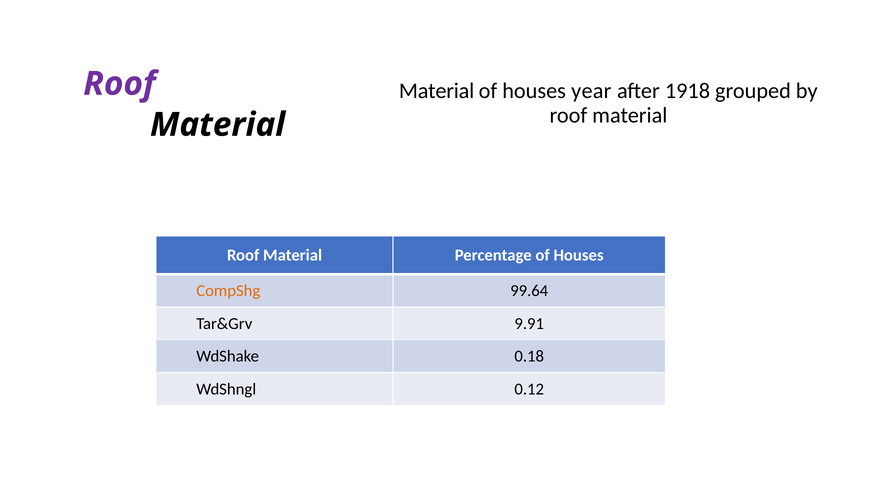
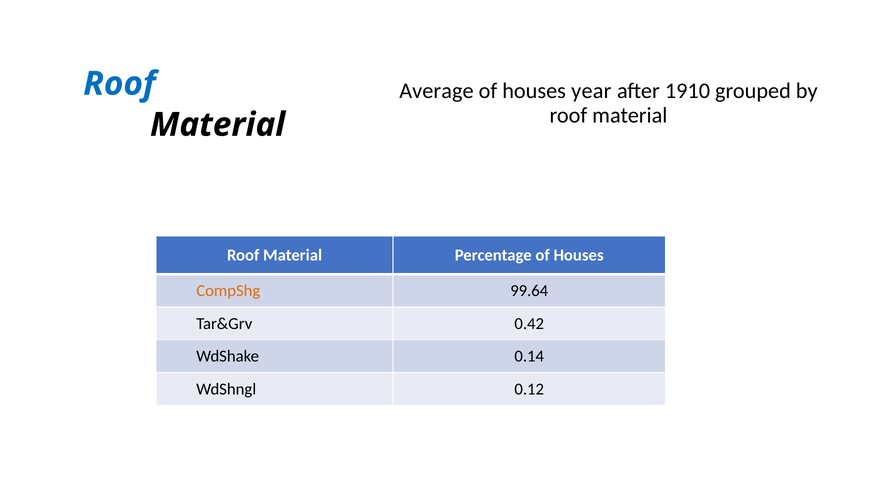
Roof at (119, 84) colour: purple -> blue
Material at (437, 91): Material -> Average
1918: 1918 -> 1910
9.91: 9.91 -> 0.42
0.18: 0.18 -> 0.14
